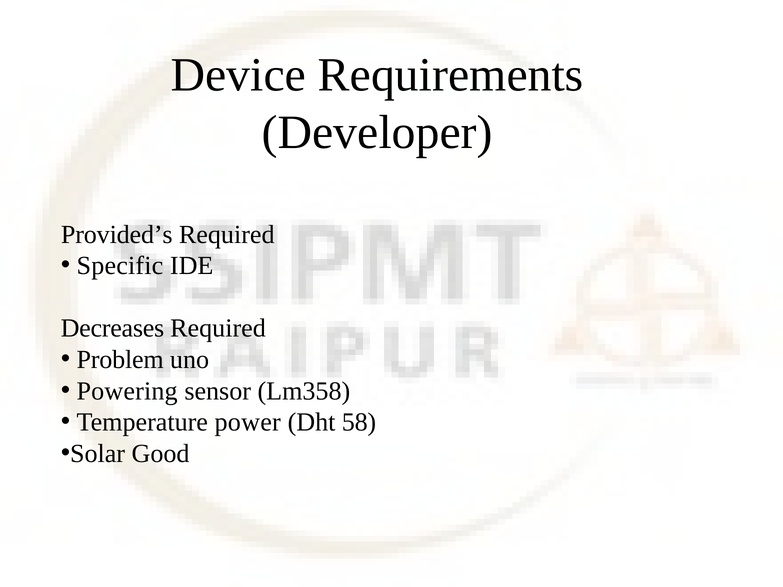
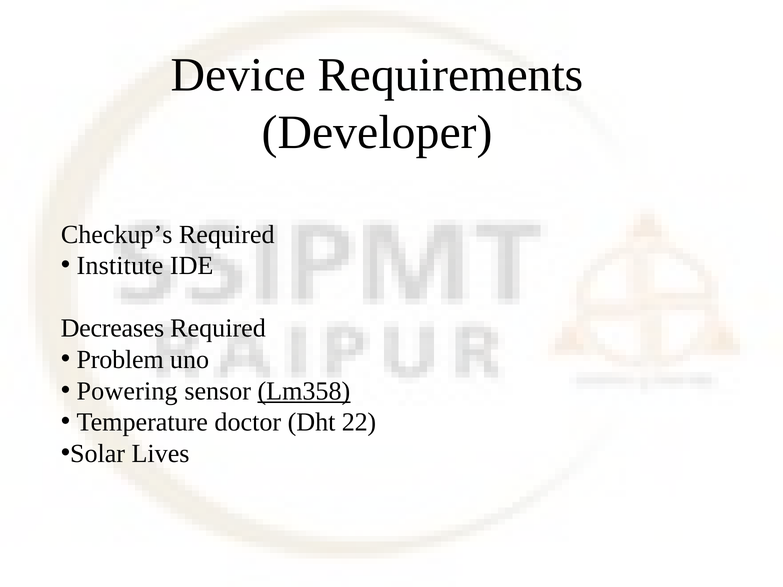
Provided’s: Provided’s -> Checkup’s
Specific: Specific -> Institute
Lm358 underline: none -> present
power: power -> doctor
58: 58 -> 22
Good: Good -> Lives
